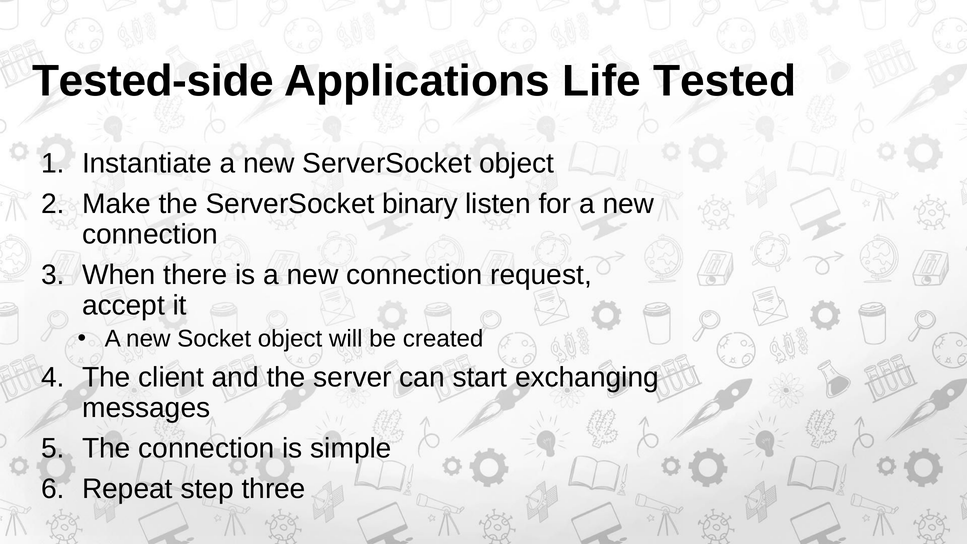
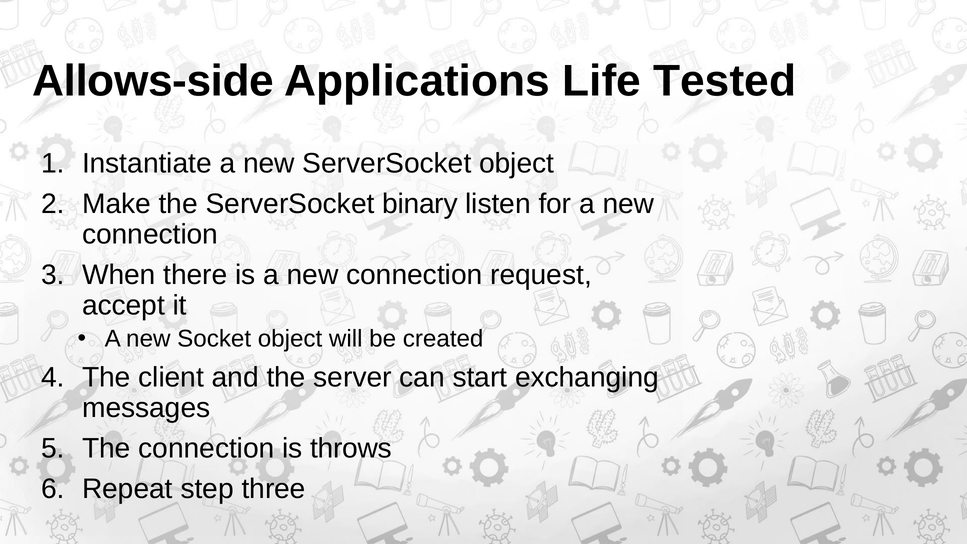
Tested-side: Tested-side -> Allows-side
simple: simple -> throws
